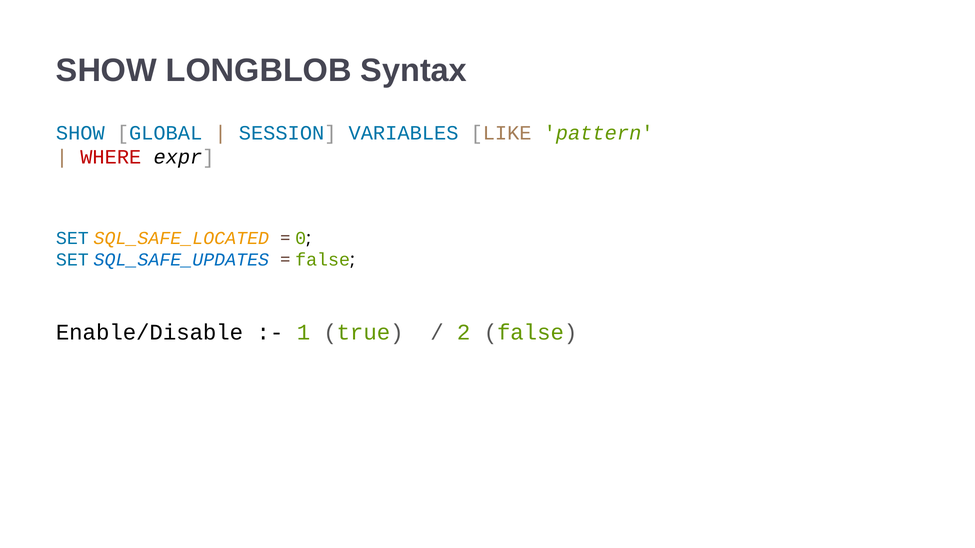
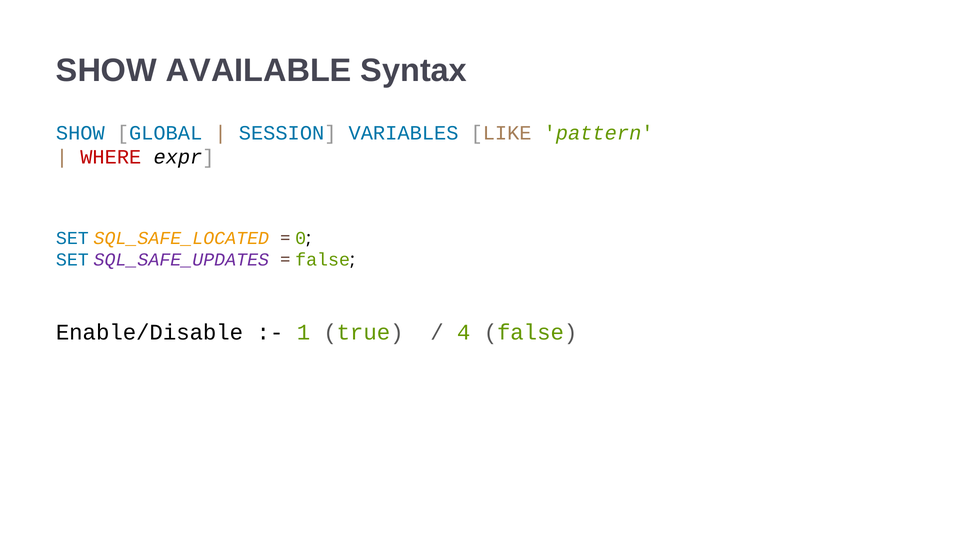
LONGBLOB: LONGBLOB -> AVAILABLE
SQL_SAFE_UPDATES colour: blue -> purple
2: 2 -> 4
